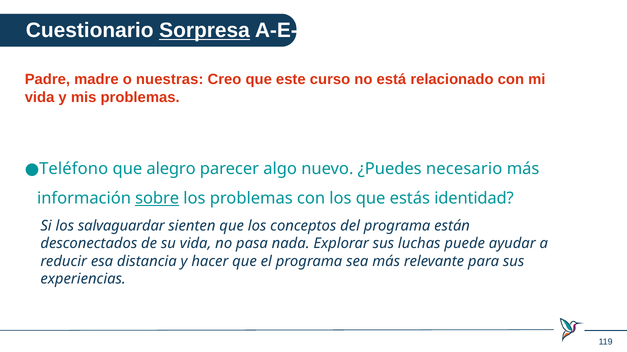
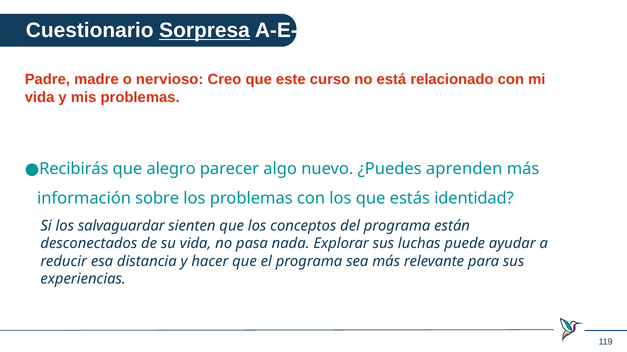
nuestras: nuestras -> nervioso
Teléfono: Teléfono -> Recibirás
necesario: necesario -> aprenden
sobre underline: present -> none
